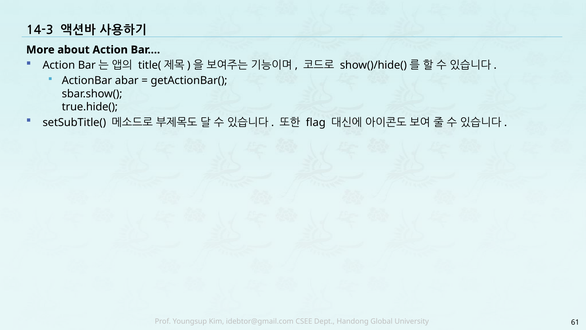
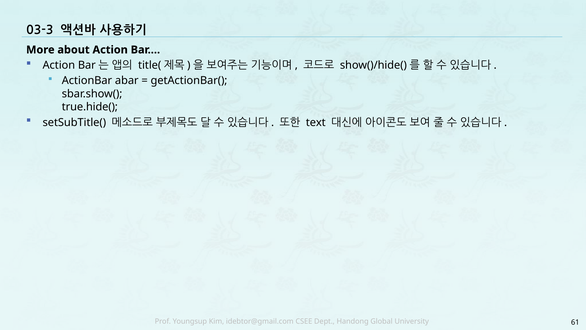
14-3: 14-3 -> 03-3
flag: flag -> text
